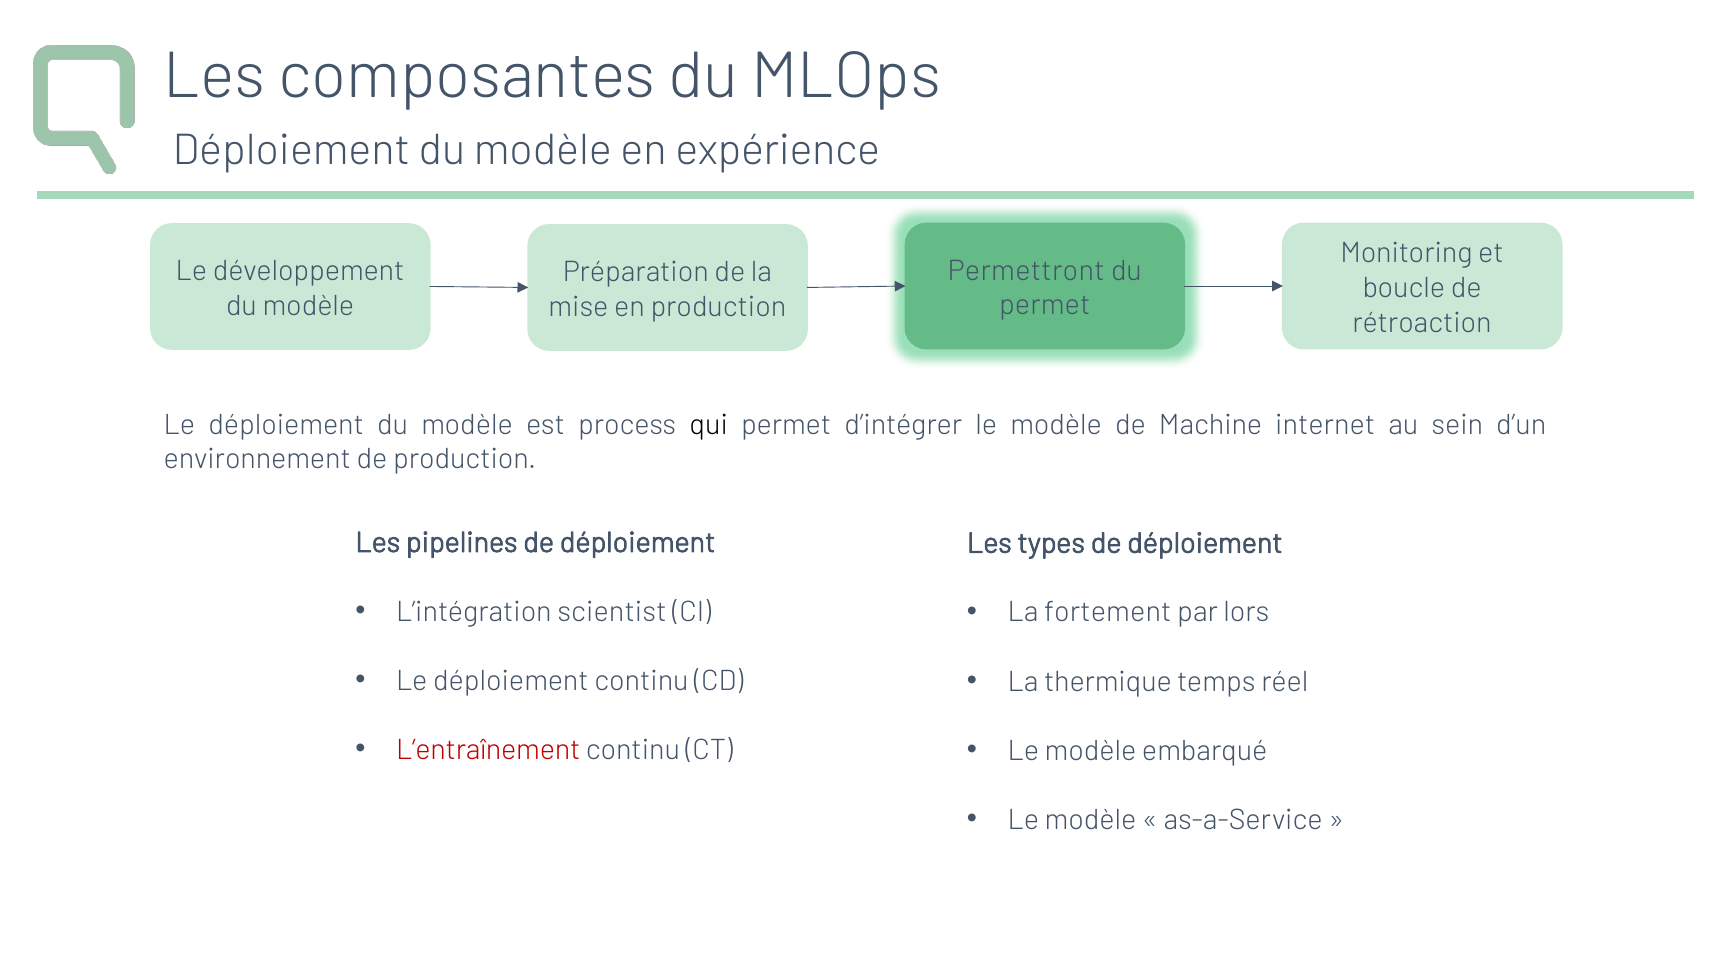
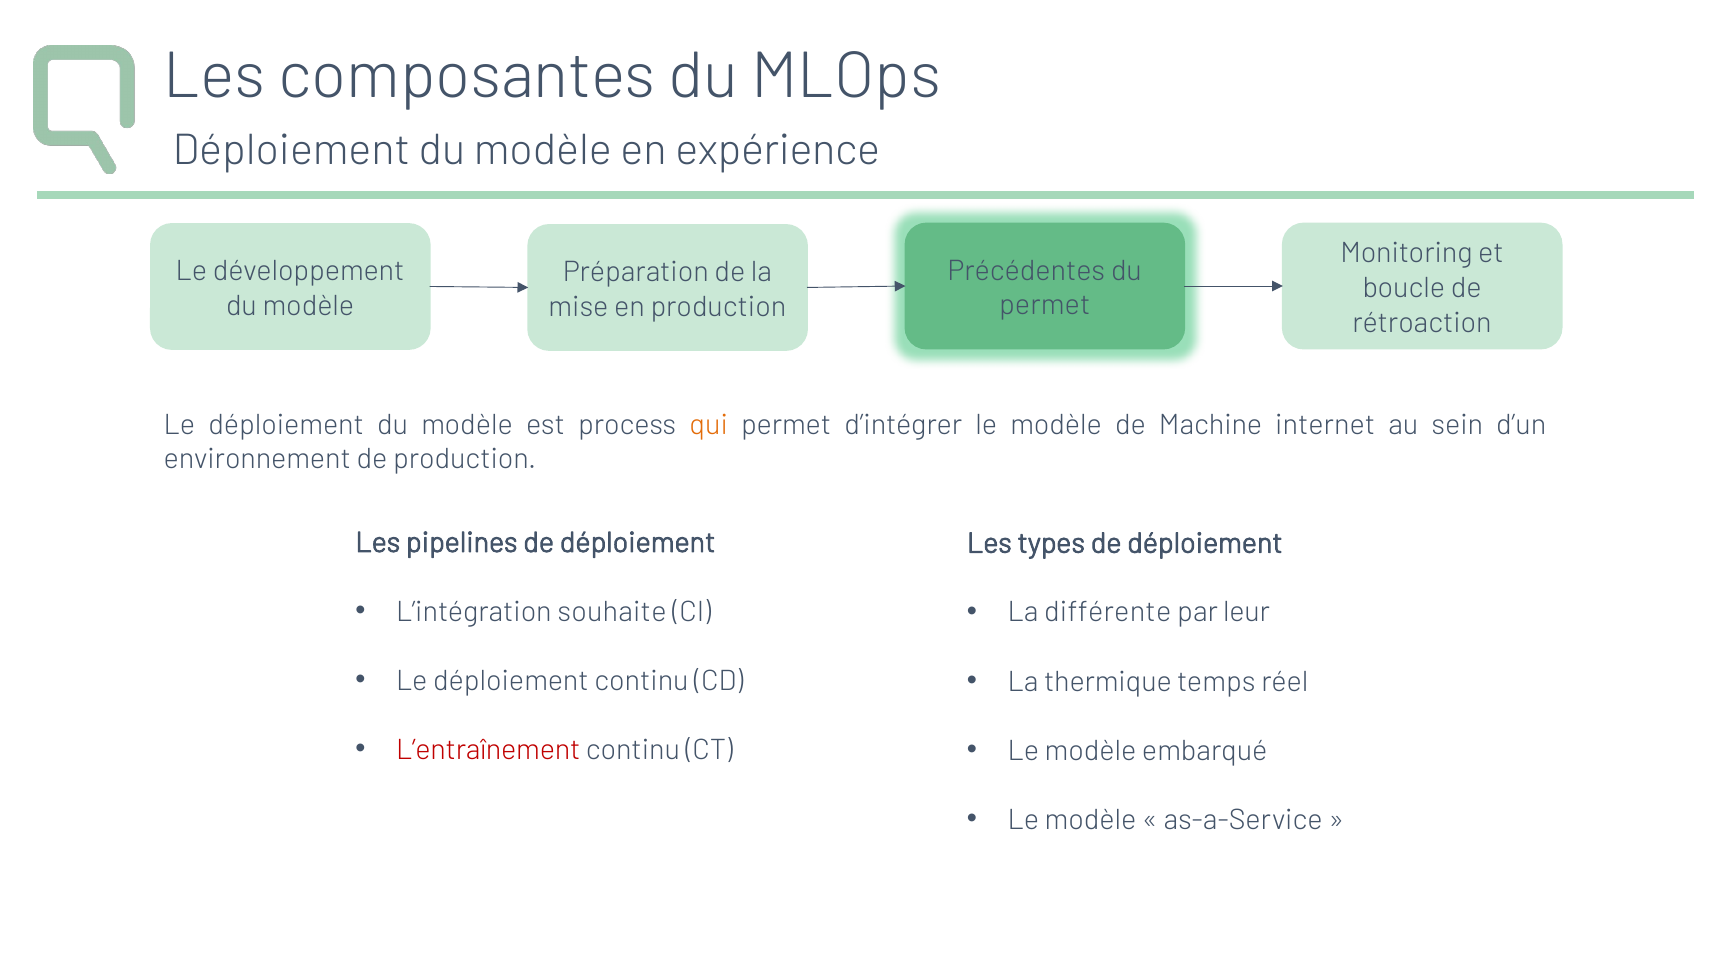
Permettront: Permettront -> Précédentes
qui colour: black -> orange
scientist: scientist -> souhaite
fortement: fortement -> différente
lors: lors -> leur
